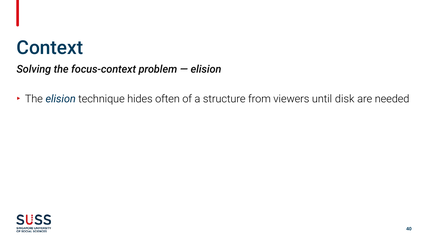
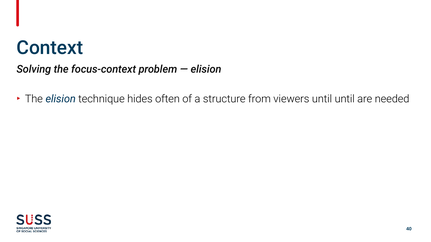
until disk: disk -> until
